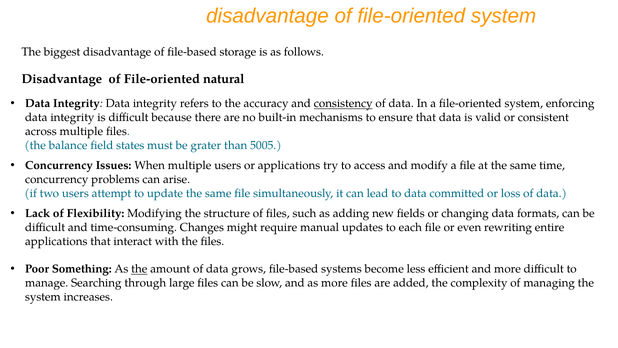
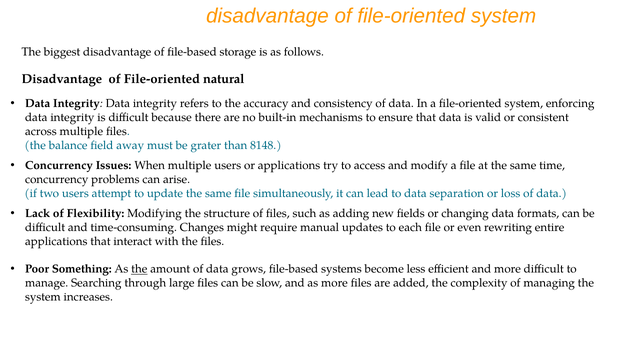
consistency underline: present -> none
states: states -> away
5005: 5005 -> 8148
committed: committed -> separation
